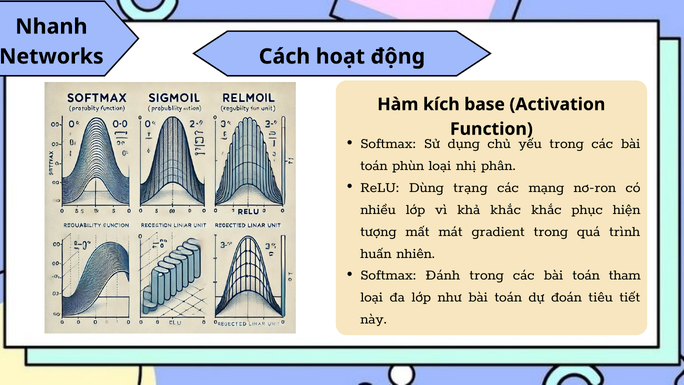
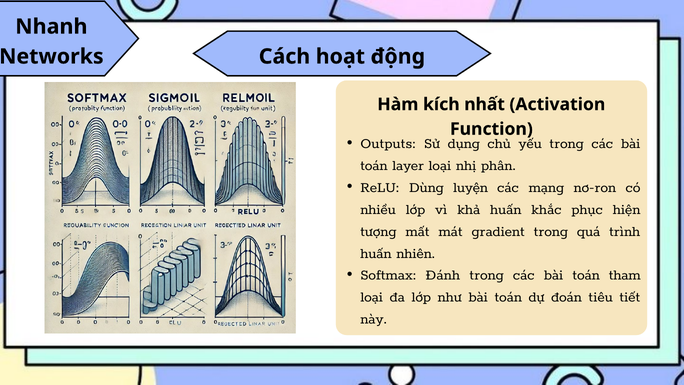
base: base -> nhất
Softmax at (388, 143): Softmax -> Outputs
phùn: phùn -> layer
trạng: trạng -> luyện
khả khắc: khắc -> huấn
